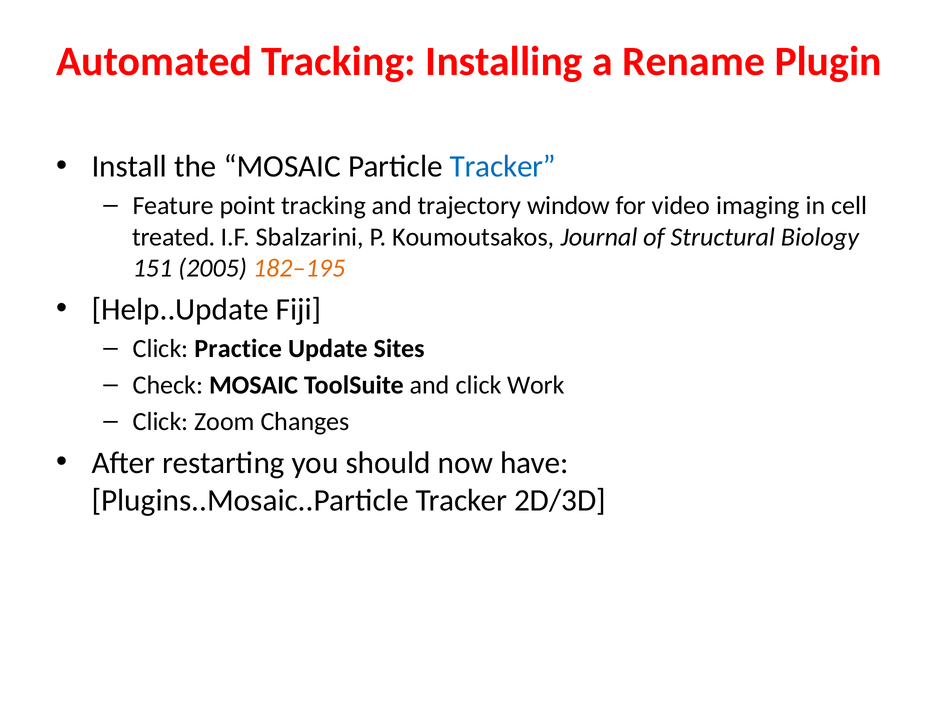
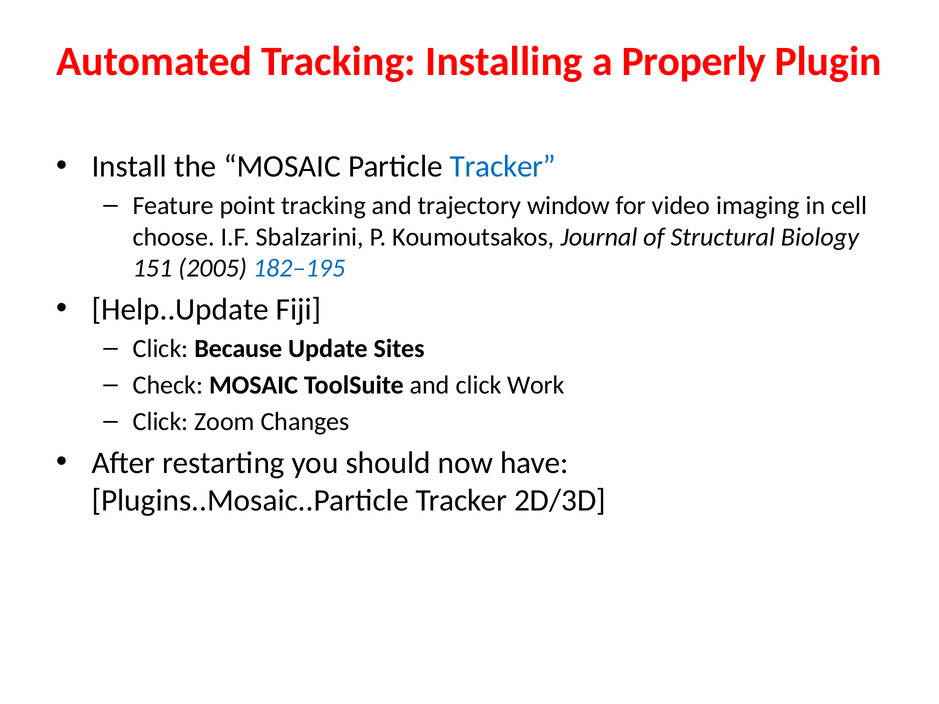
Rename: Rename -> Properly
treated: treated -> choose
182–195 colour: orange -> blue
Practice: Practice -> Because
